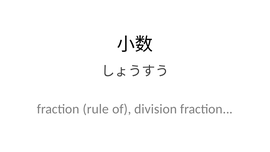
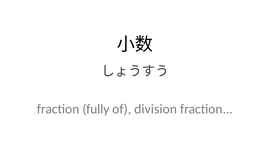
rule: rule -> fully
